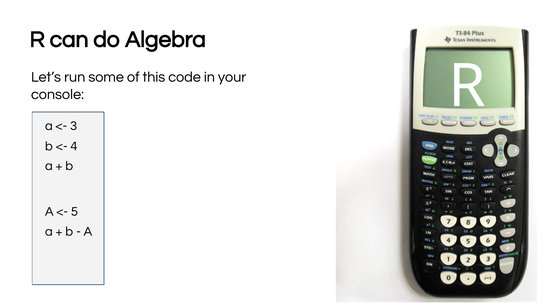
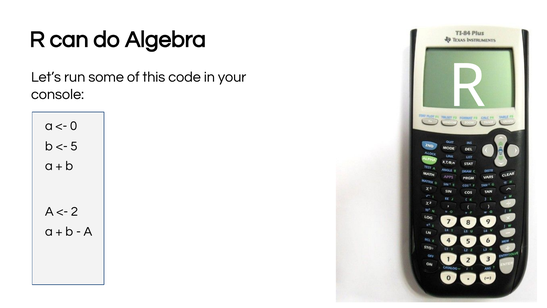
3: 3 -> 0
4: 4 -> 5
5: 5 -> 2
